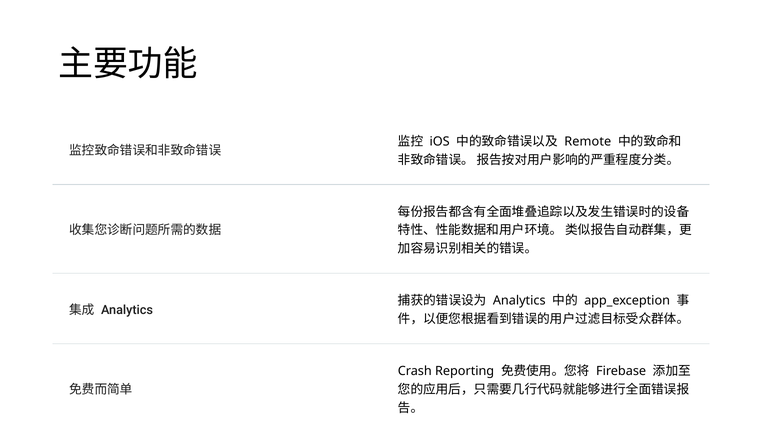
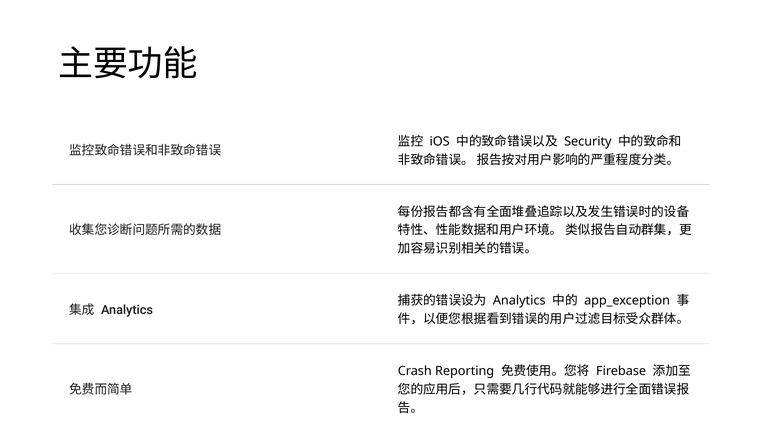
Remote: Remote -> Security
